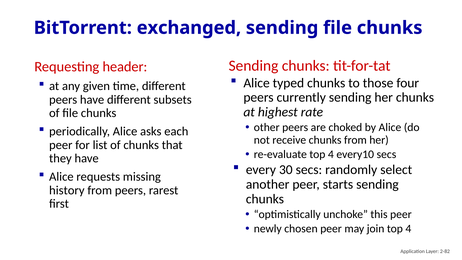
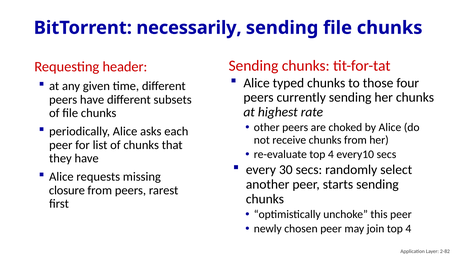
exchanged: exchanged -> necessarily
history: history -> closure
